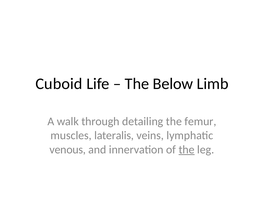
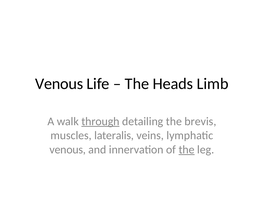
Cuboid at (59, 84): Cuboid -> Venous
Below: Below -> Heads
through underline: none -> present
femur: femur -> brevis
